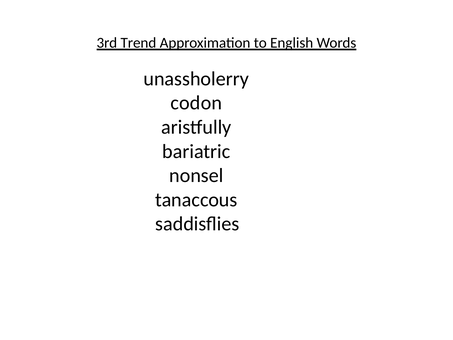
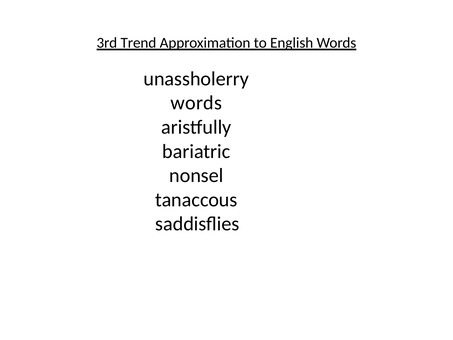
codon at (196, 103): codon -> words
